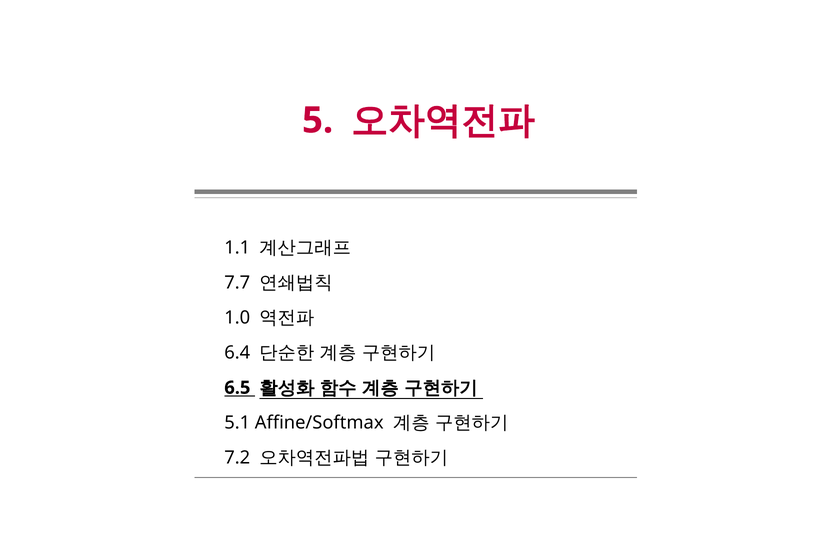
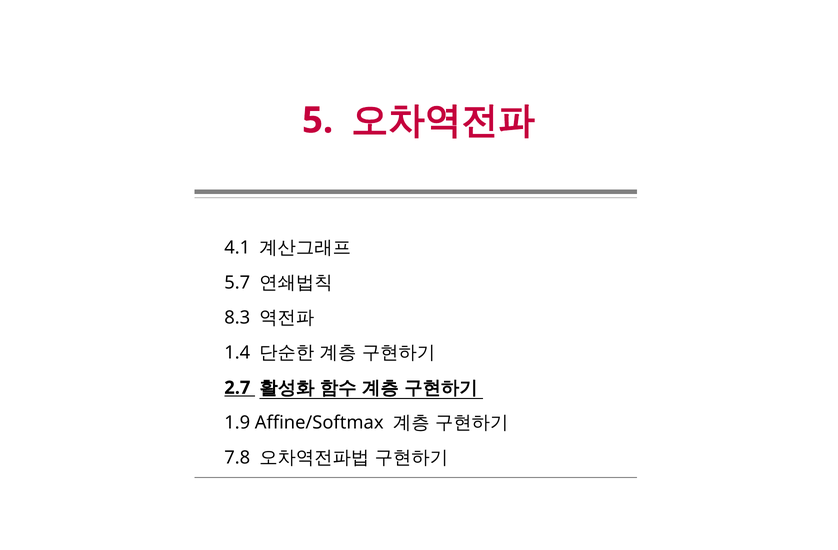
1.1: 1.1 -> 4.1
7.7: 7.7 -> 5.7
1.0: 1.0 -> 8.3
6.4: 6.4 -> 1.4
6.5: 6.5 -> 2.7
5.1: 5.1 -> 1.9
7.2: 7.2 -> 7.8
